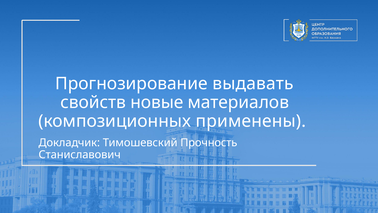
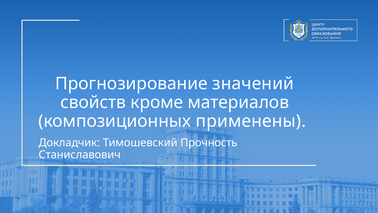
выдавать: выдавать -> значений
новые: новые -> кроме
